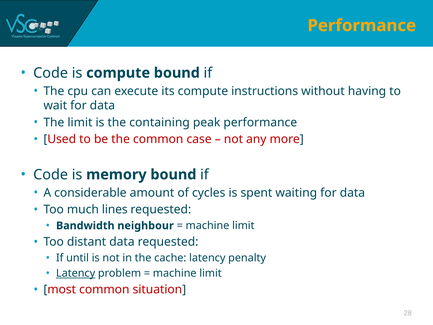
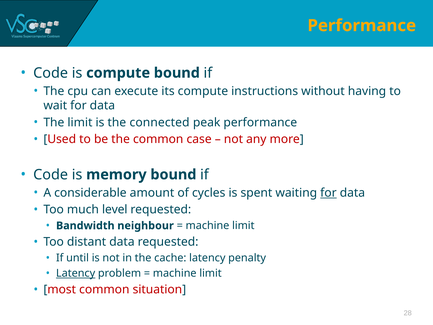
containing: containing -> connected
for at (328, 193) underline: none -> present
lines: lines -> level
